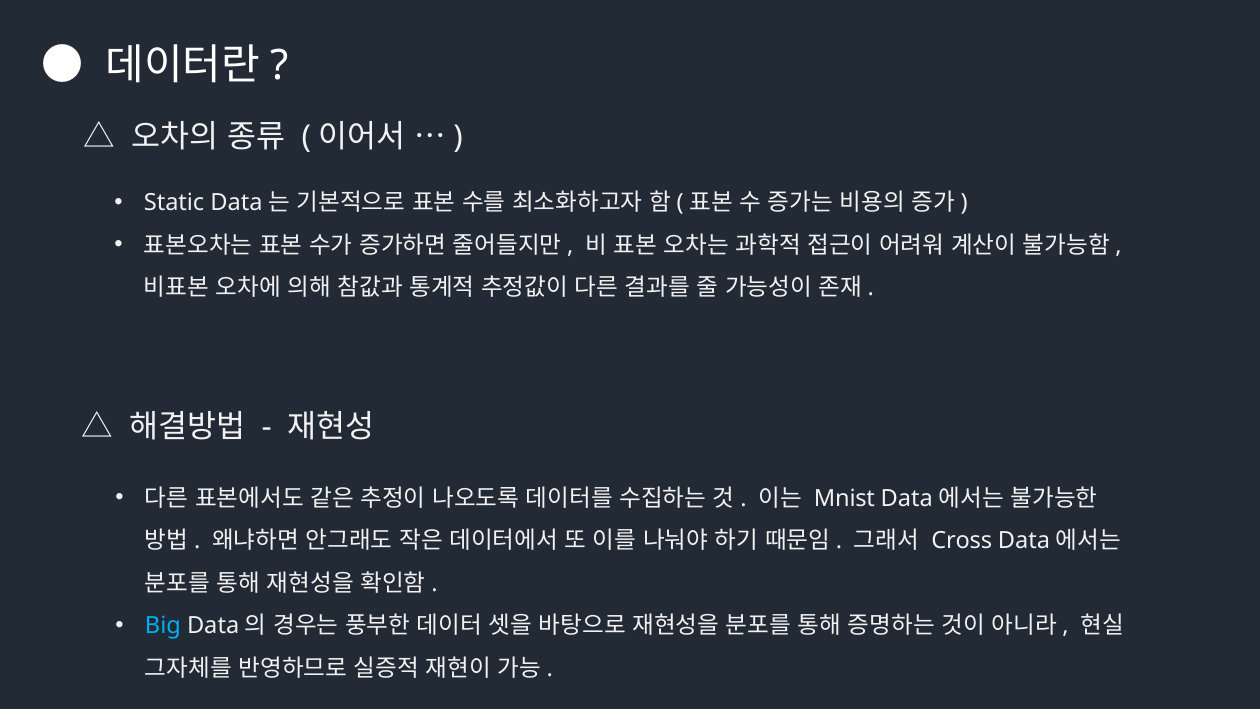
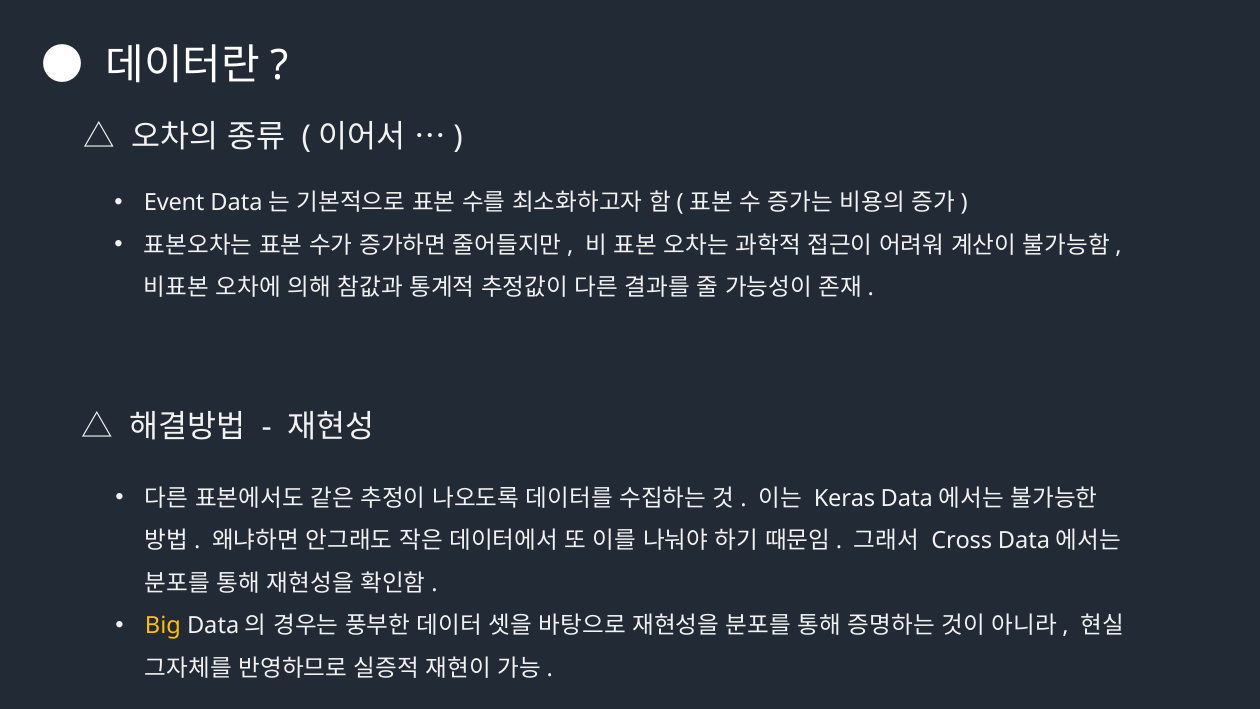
Static: Static -> Event
Mnist: Mnist -> Keras
Big colour: light blue -> yellow
